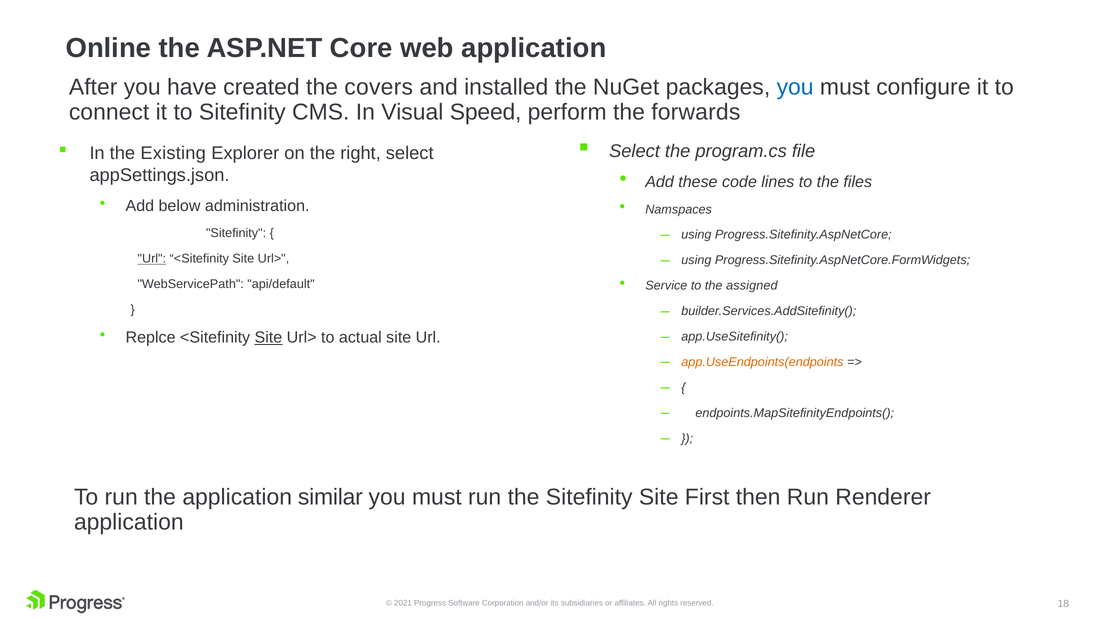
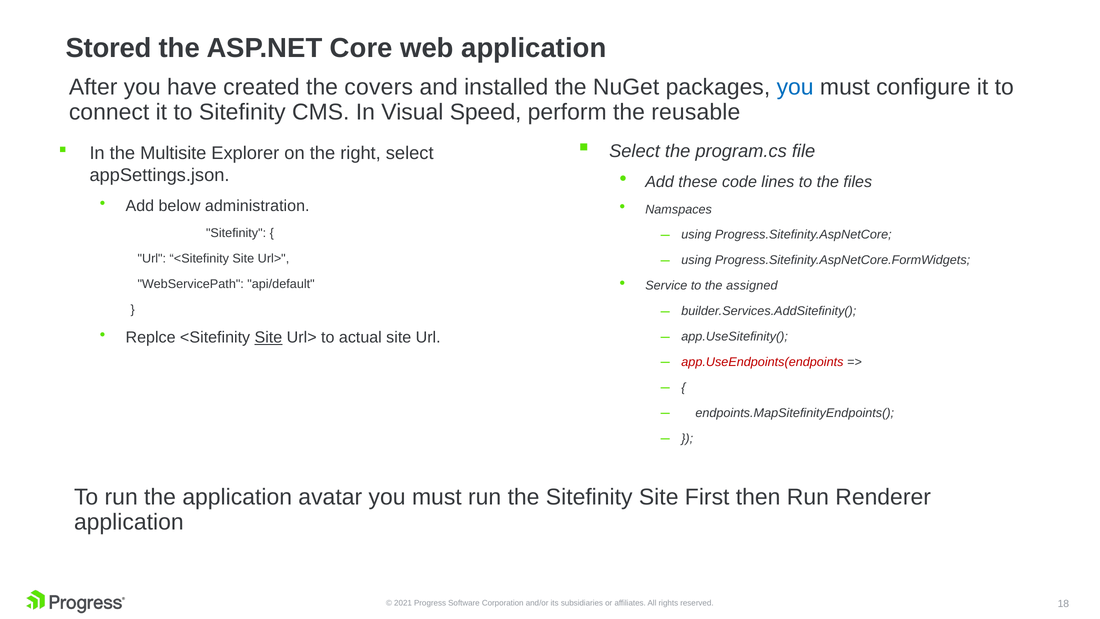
Online: Online -> Stored
forwards: forwards -> reusable
Existing: Existing -> Multisite
Url at (152, 259) underline: present -> none
app.UseEndpoints(endpoints colour: orange -> red
similar: similar -> avatar
